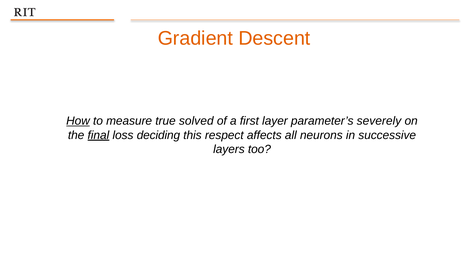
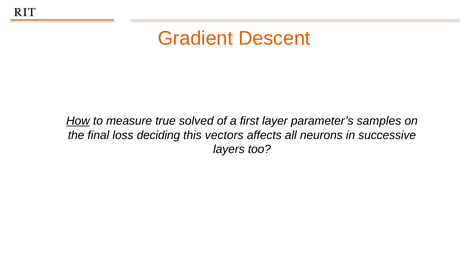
severely: severely -> samples
final underline: present -> none
respect: respect -> vectors
